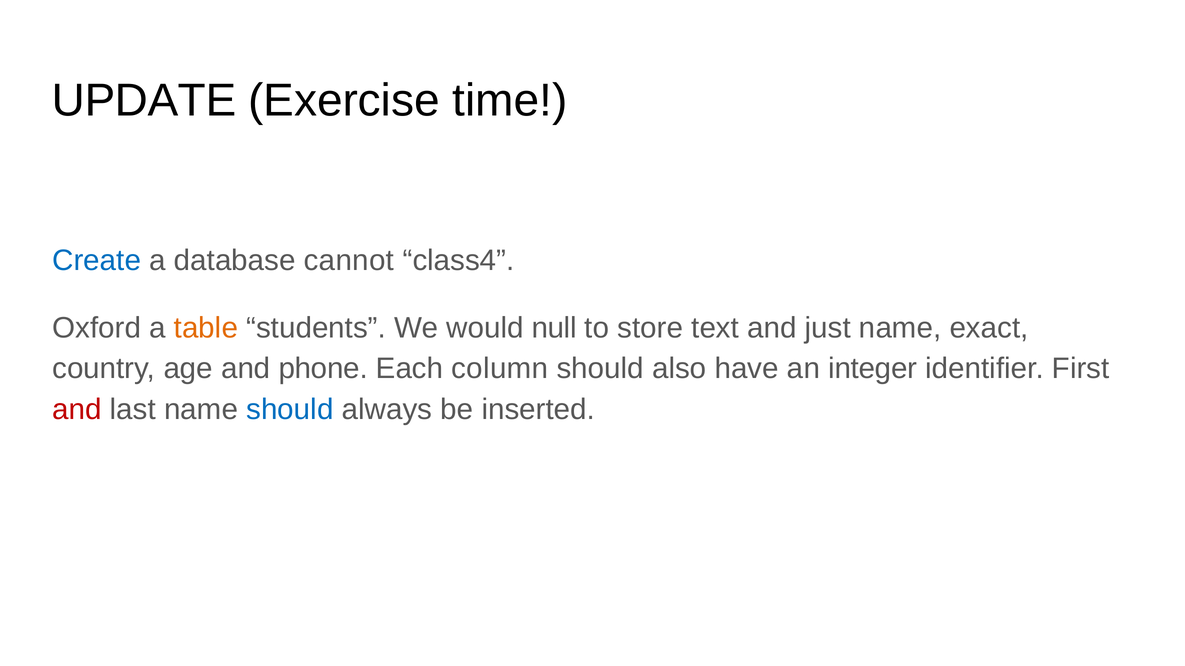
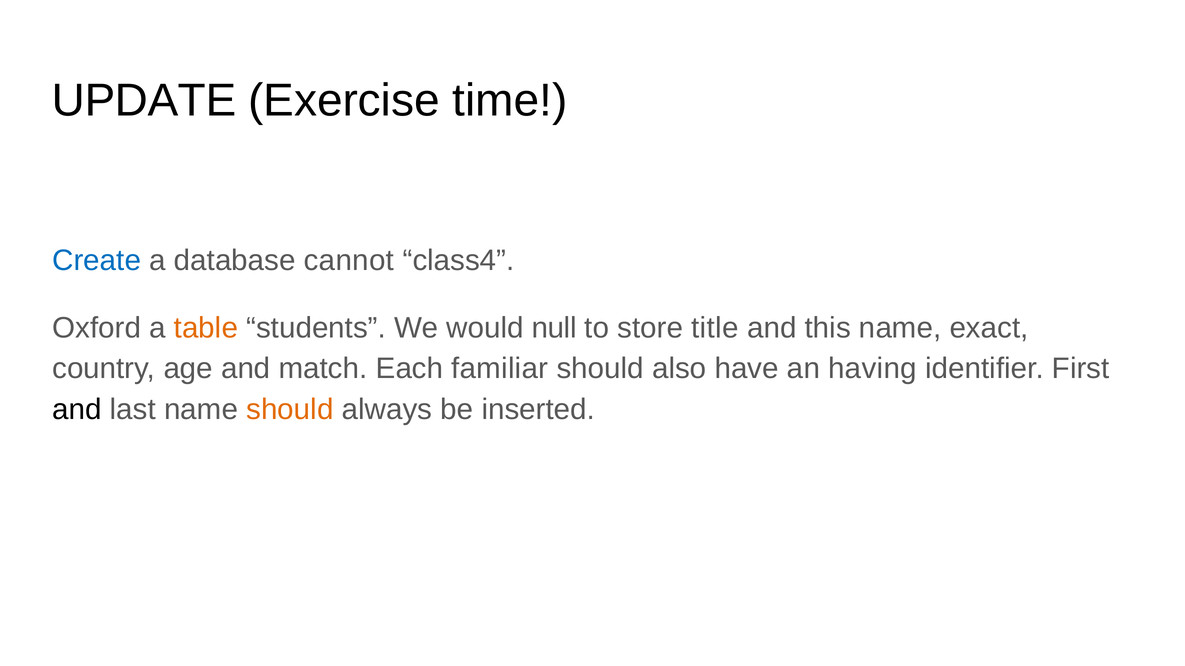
text: text -> title
just: just -> this
phone: phone -> match
column: column -> familiar
integer: integer -> having
and at (77, 410) colour: red -> black
should at (290, 410) colour: blue -> orange
